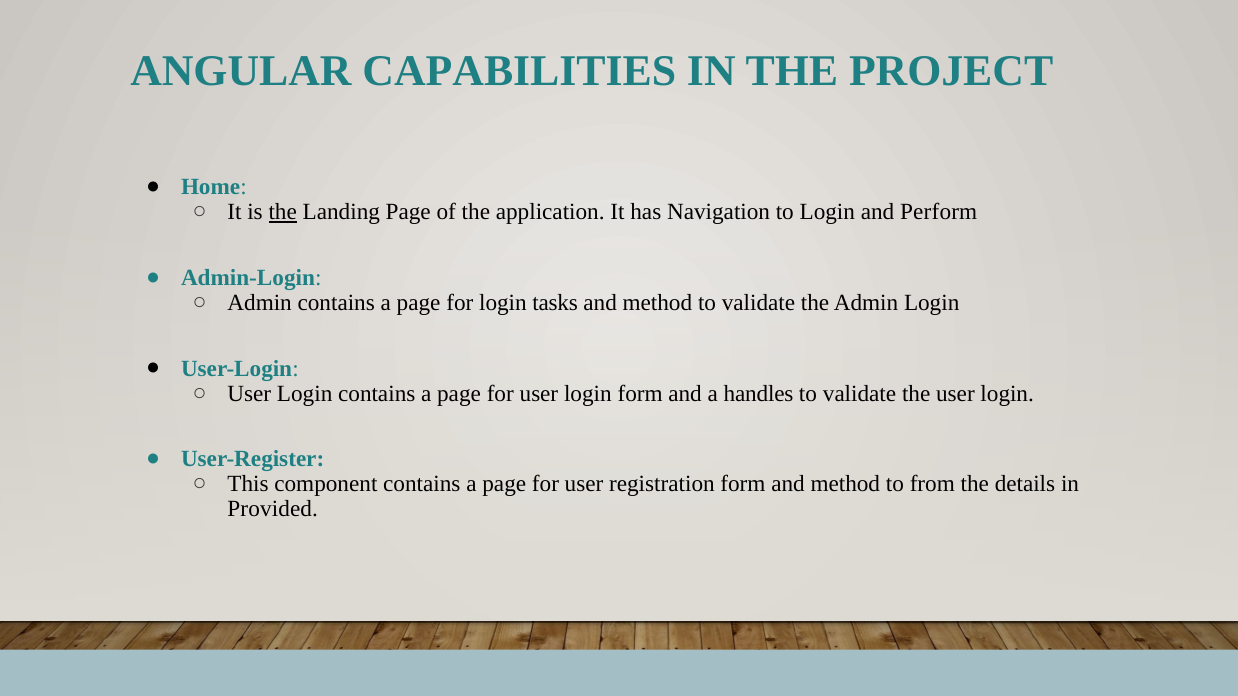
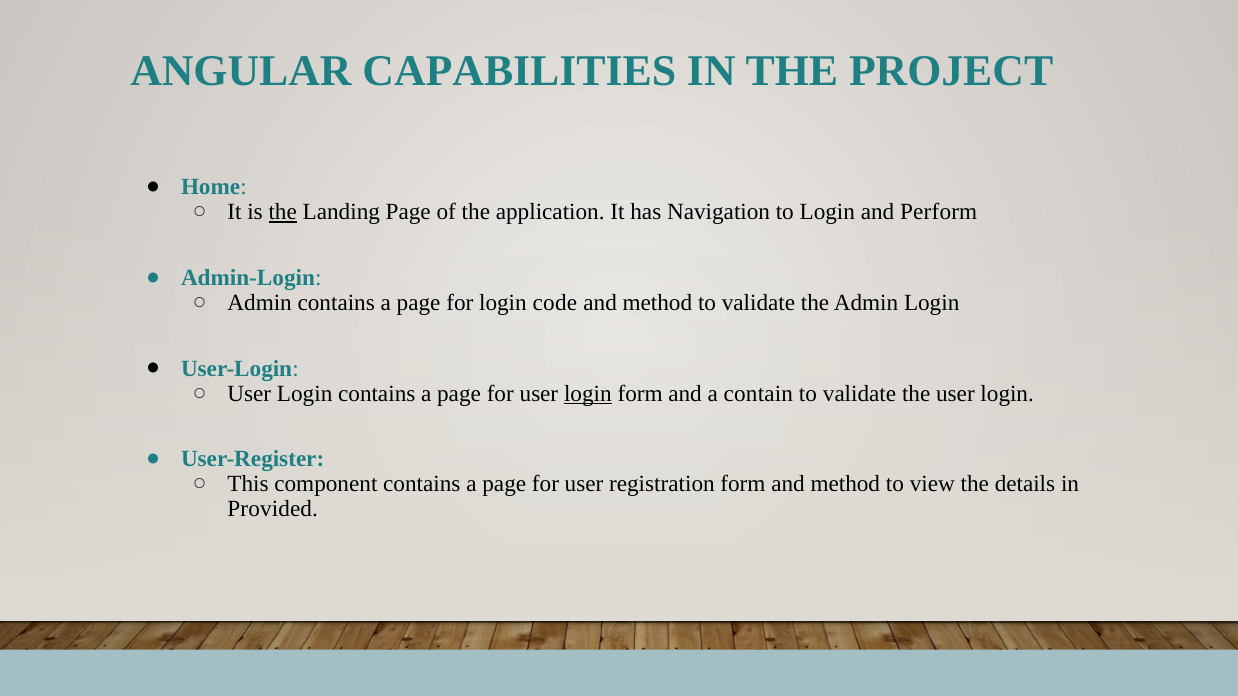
tasks: tasks -> code
login at (588, 394) underline: none -> present
handles: handles -> contain
from: from -> view
